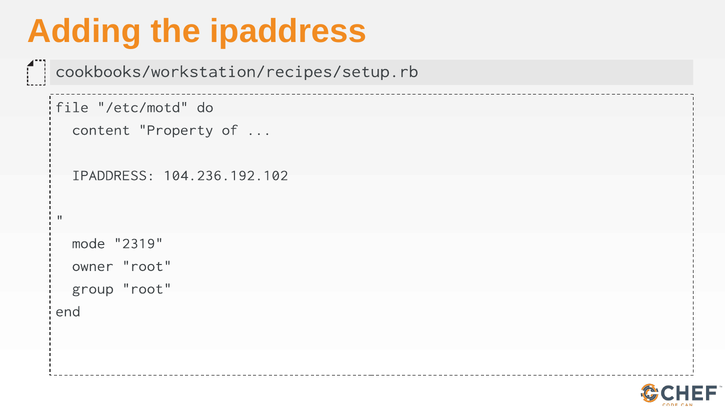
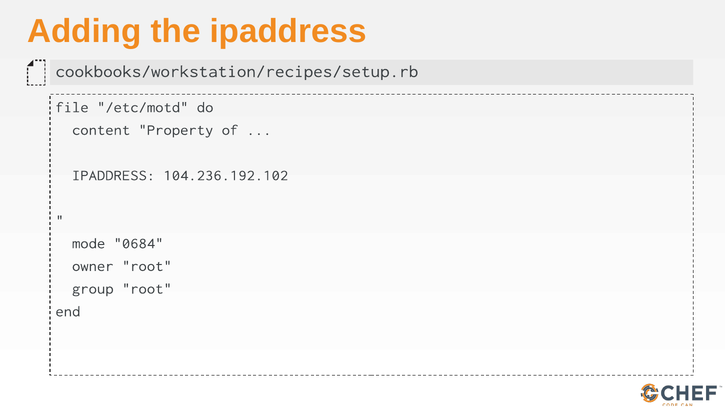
2319: 2319 -> 0684
